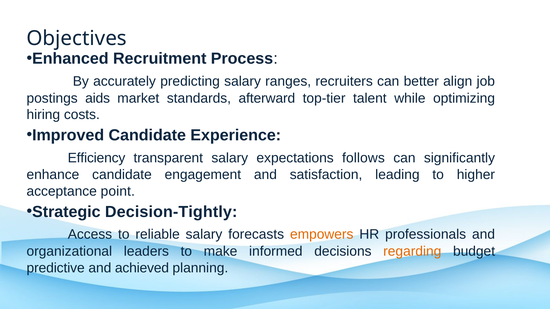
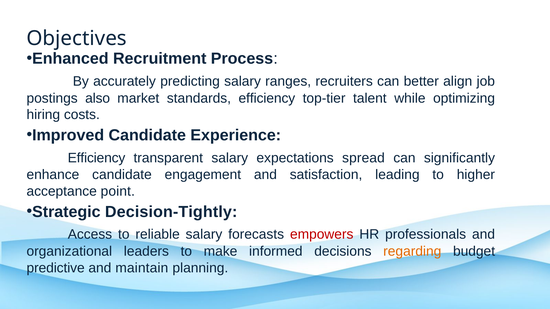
aids: aids -> also
standards afterward: afterward -> efficiency
follows: follows -> spread
empowers colour: orange -> red
achieved: achieved -> maintain
